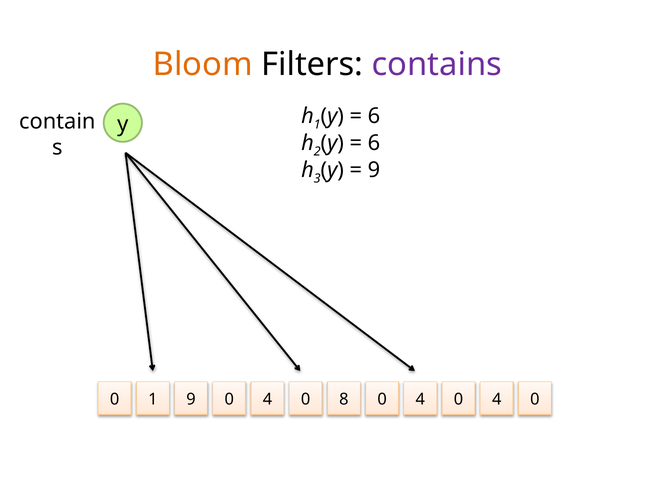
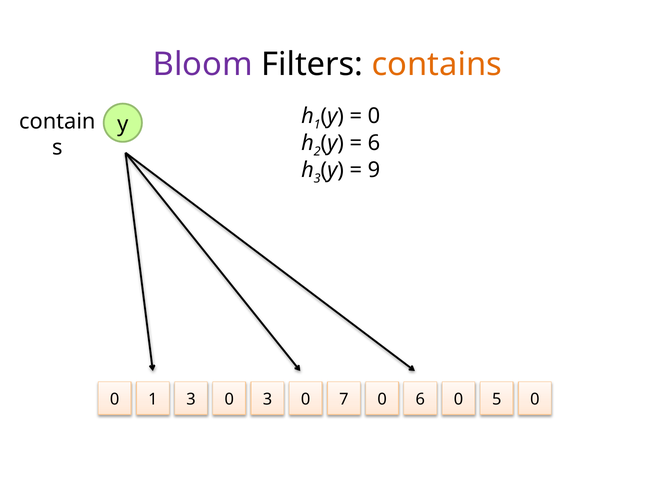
Bloom colour: orange -> purple
contains colour: purple -> orange
6 at (374, 116): 6 -> 0
1 9: 9 -> 3
4 at (267, 400): 4 -> 3
8: 8 -> 7
4 at (420, 400): 4 -> 6
4 at (497, 400): 4 -> 5
